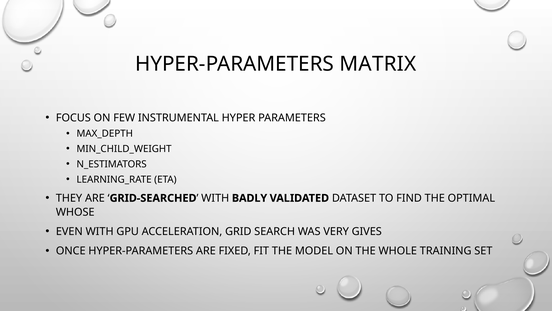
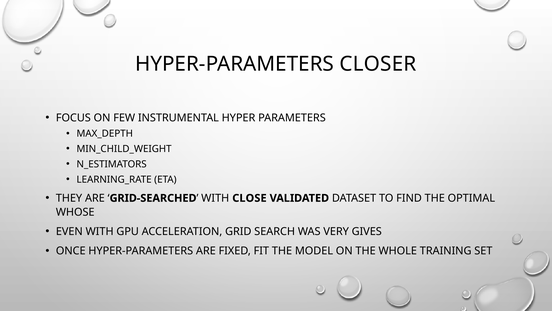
MATRIX: MATRIX -> CLOSER
BADLY: BADLY -> CLOSE
